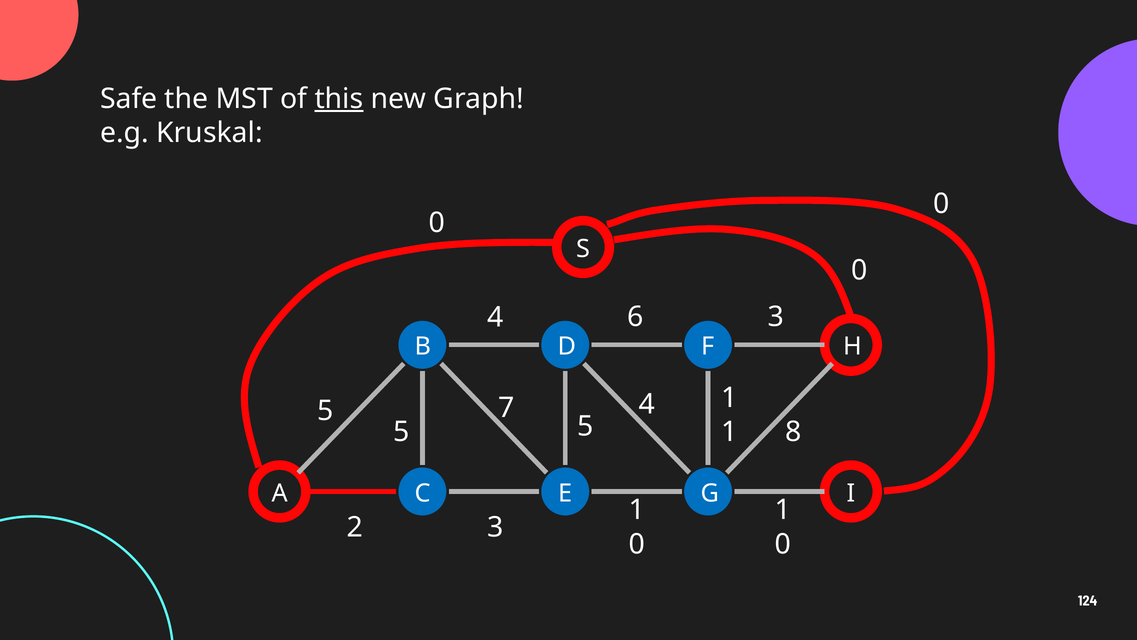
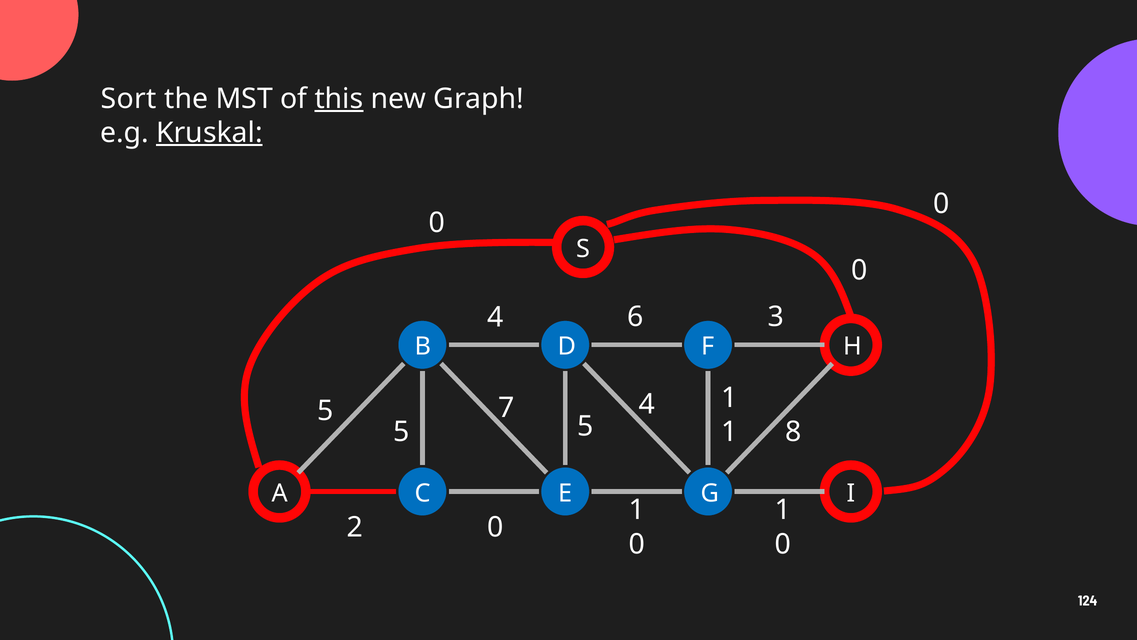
Safe: Safe -> Sort
Kruskal underline: none -> present
2 3: 3 -> 0
